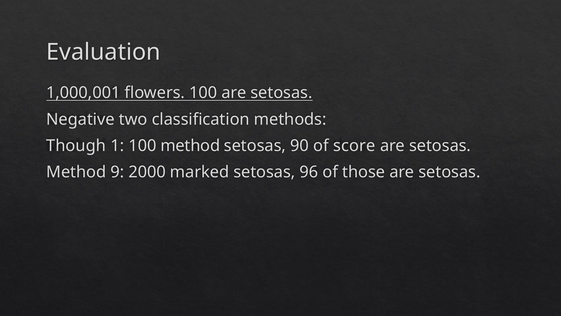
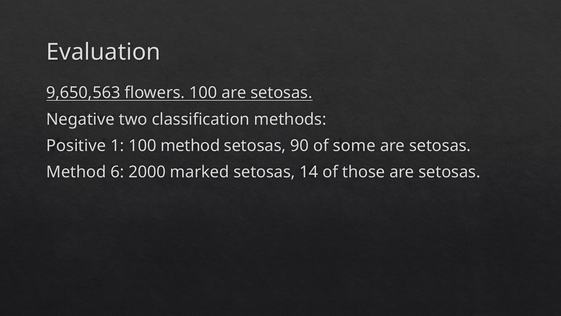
1,000,001: 1,000,001 -> 9,650,563
Though: Though -> Positive
score: score -> some
9: 9 -> 6
96: 96 -> 14
